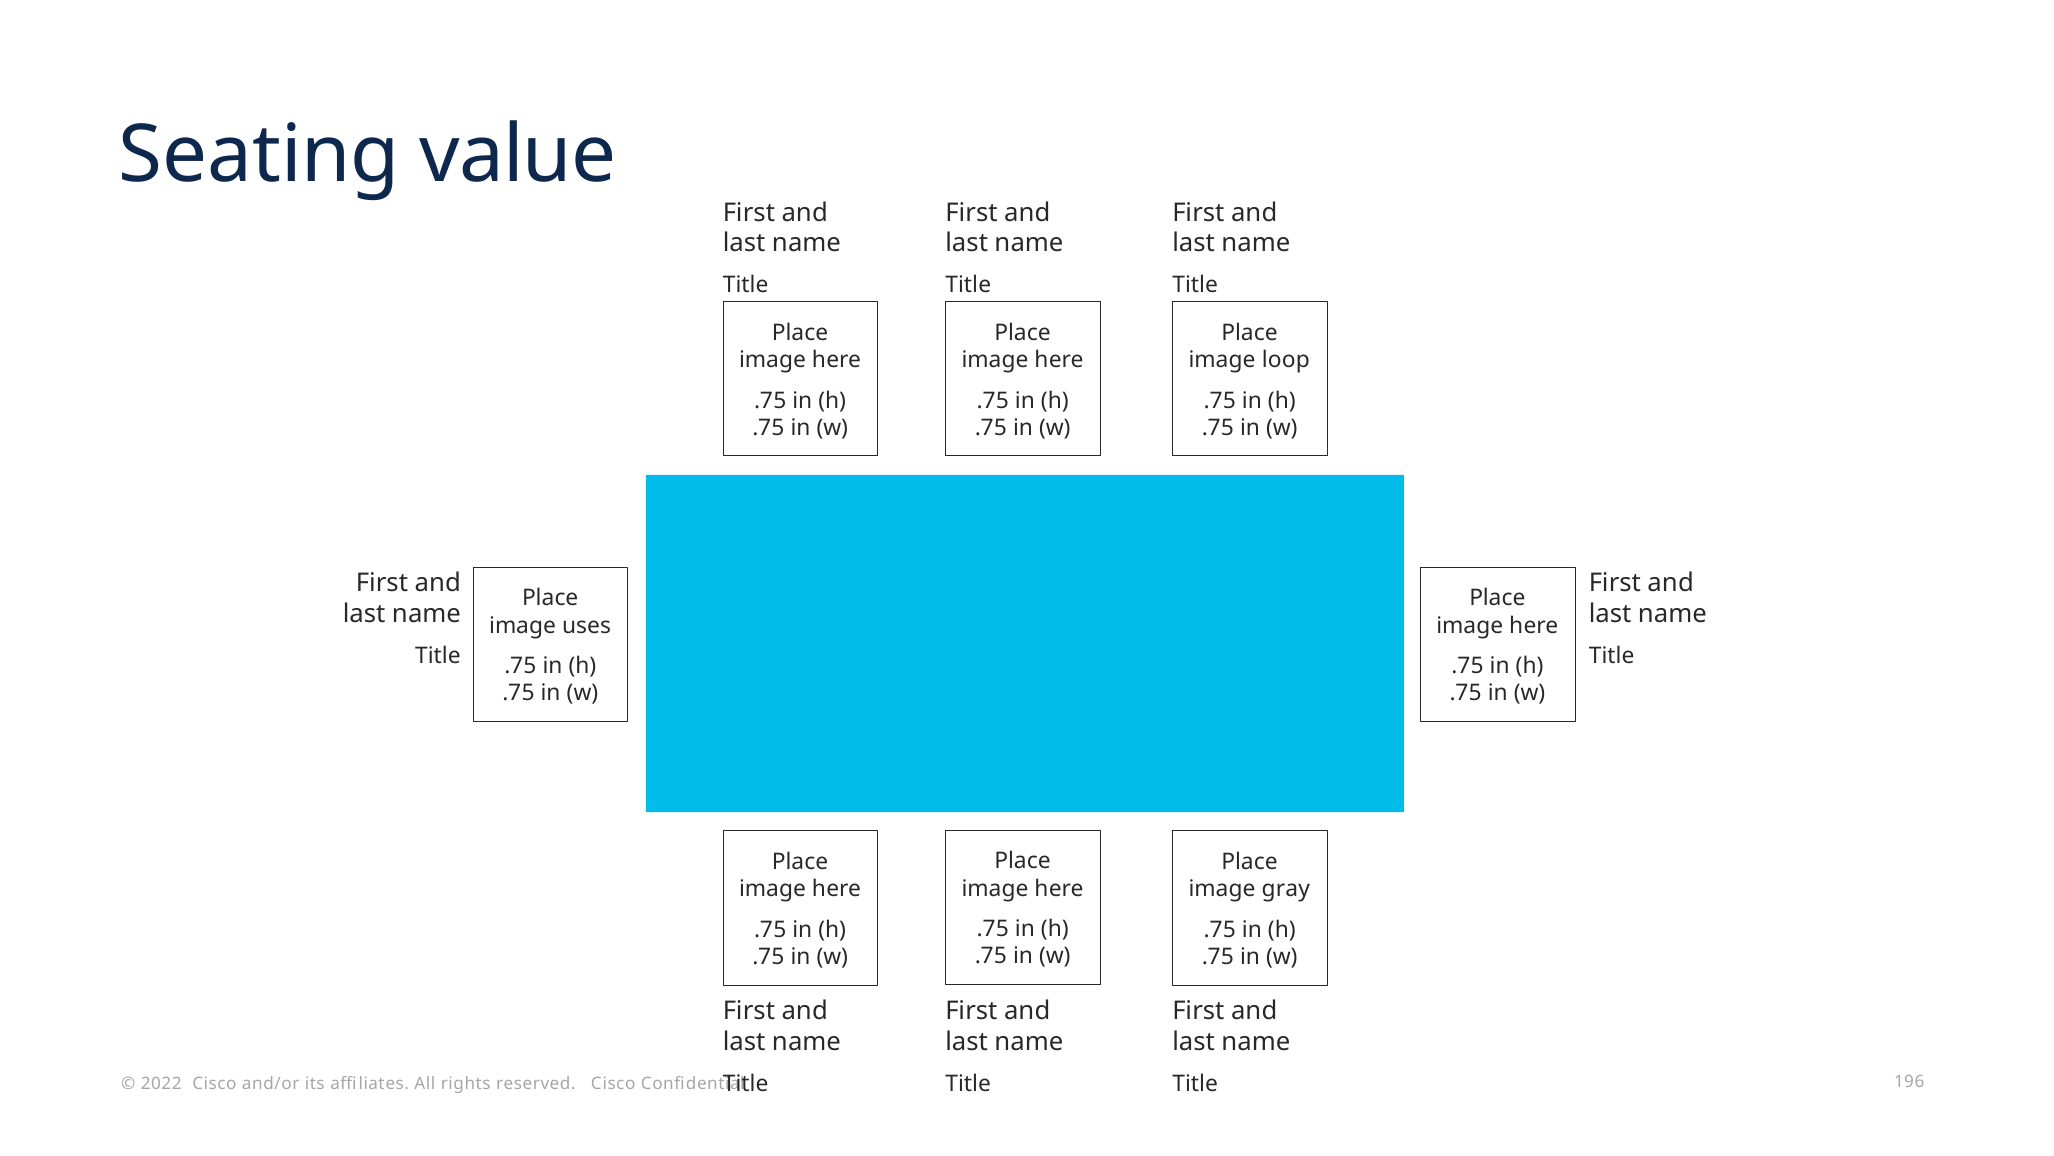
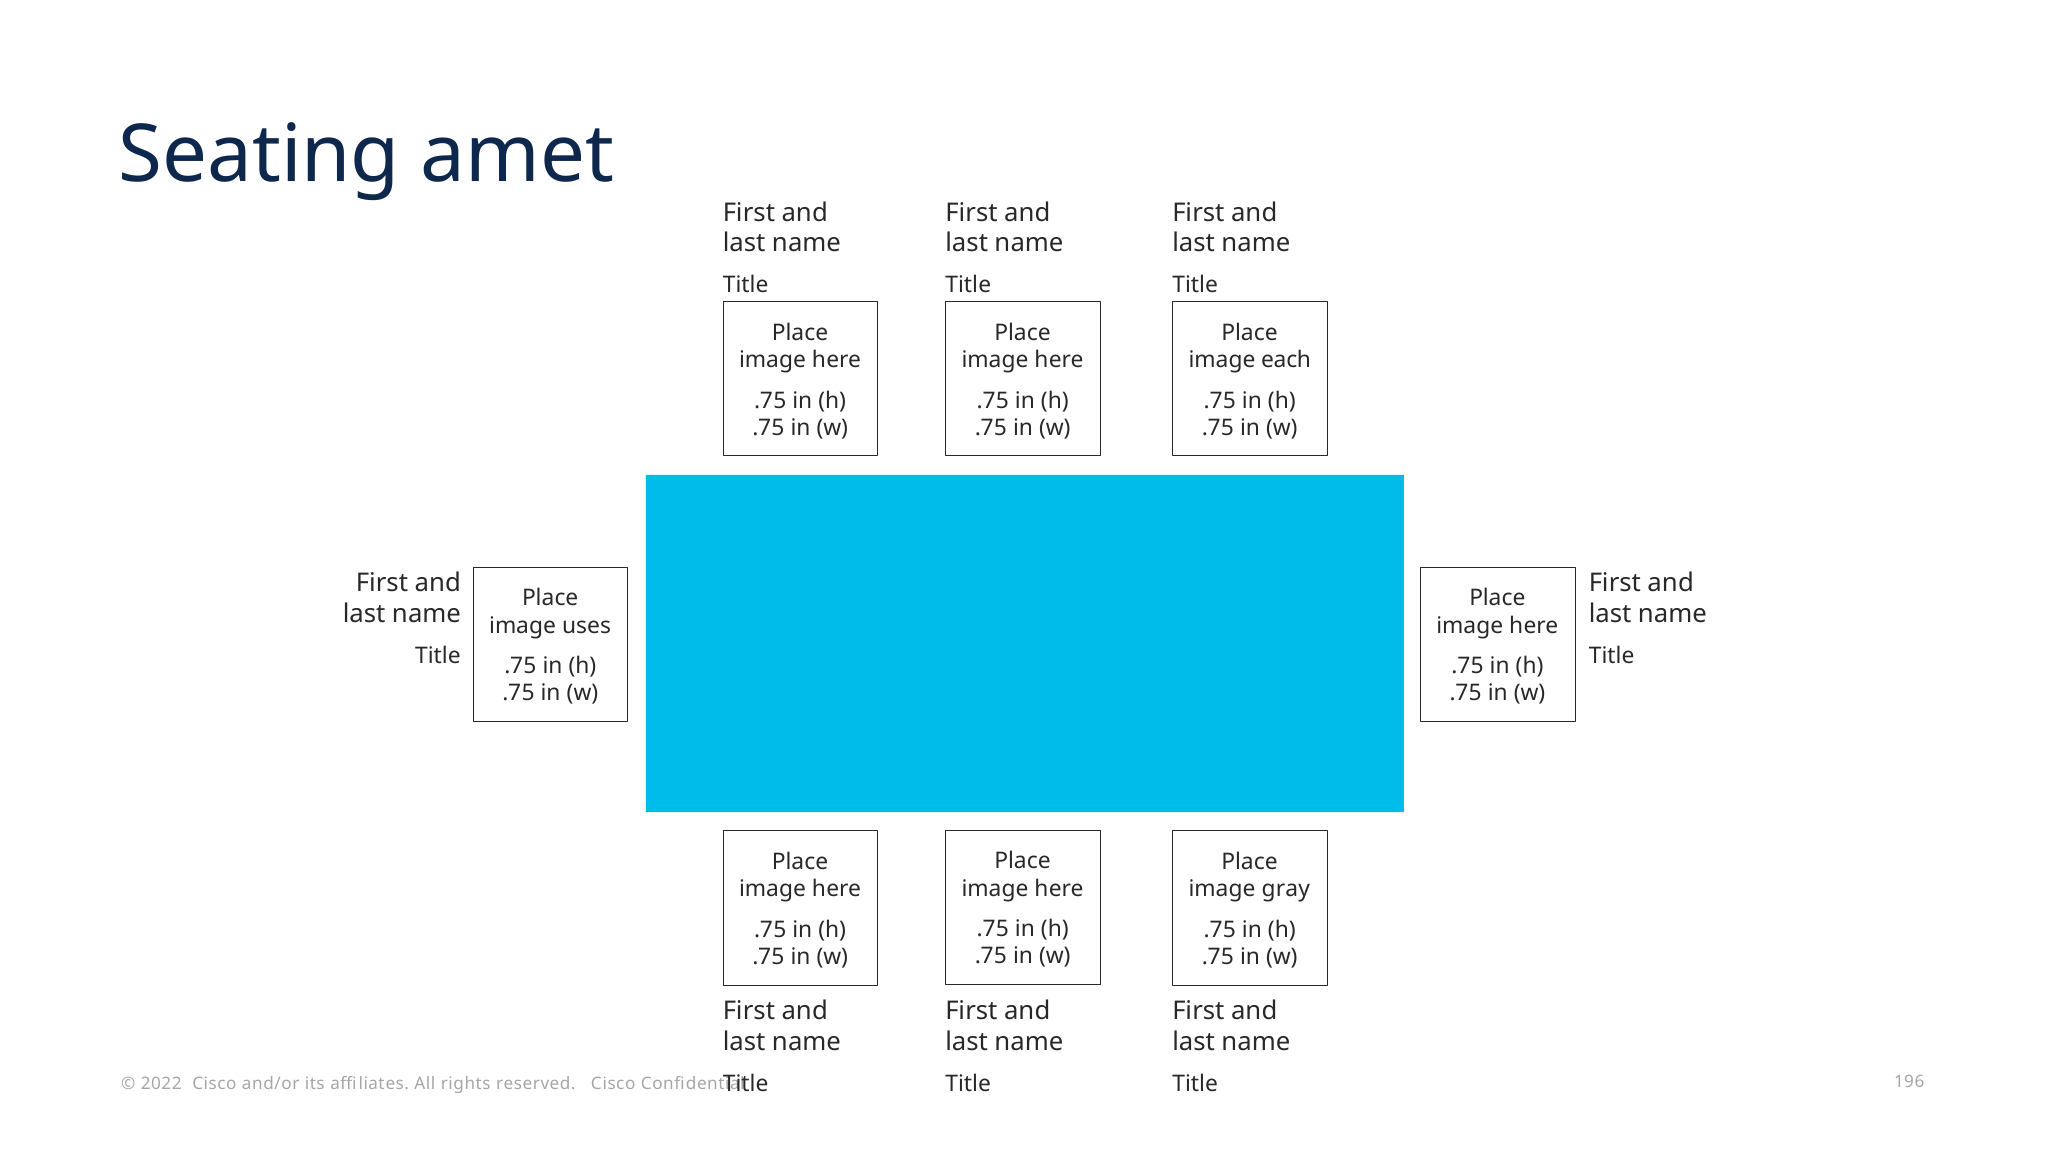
value: value -> amet
loop: loop -> each
